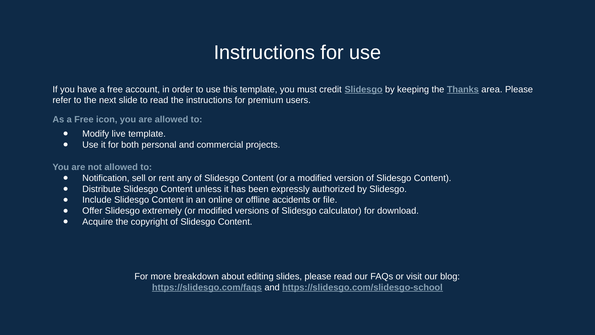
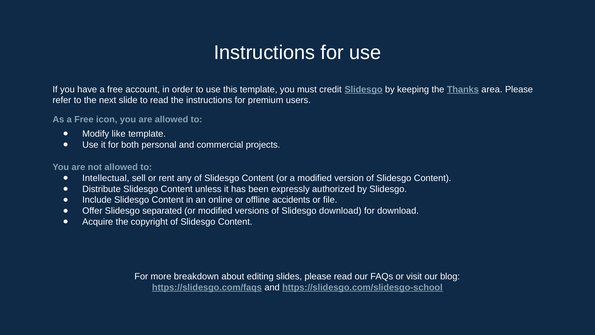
live: live -> like
Notification: Notification -> Intellectual
extremely: extremely -> separated
Slidesgo calculator: calculator -> download
